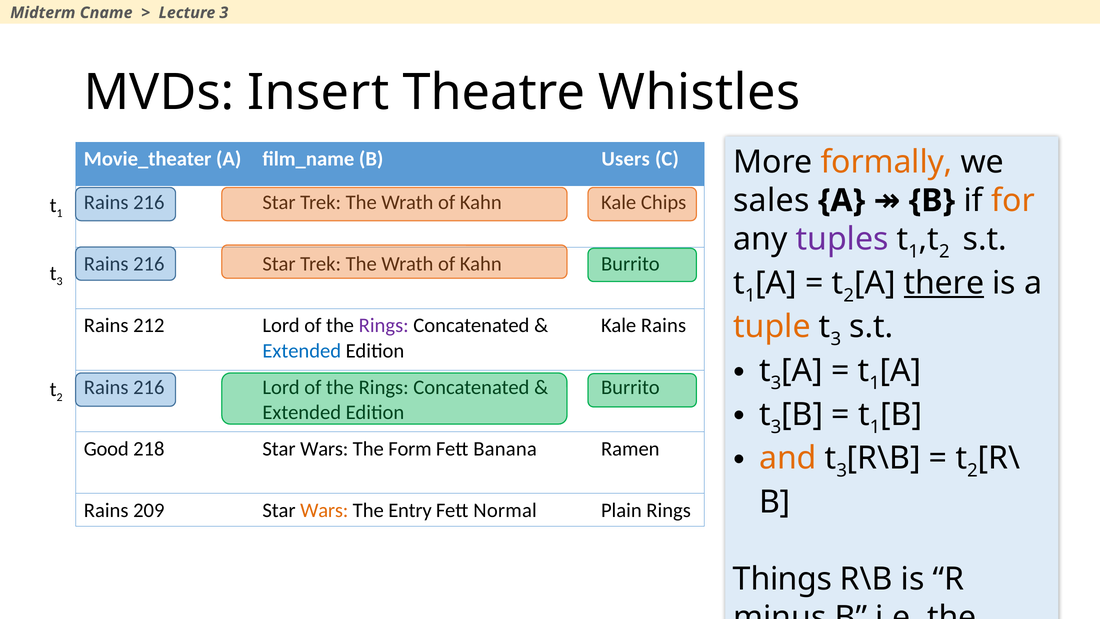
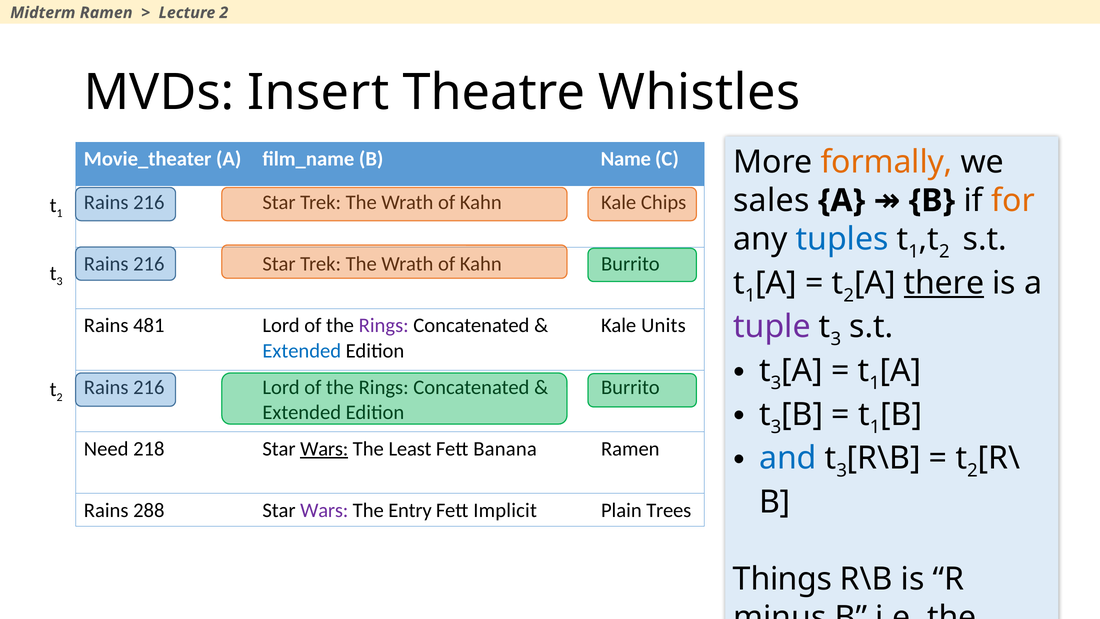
Midterm Cname: Cname -> Ramen
Lecture 3: 3 -> 2
Users: Users -> Name
tuples colour: purple -> blue
212: 212 -> 481
Kale Rains: Rains -> Units
tuple colour: orange -> purple
Good: Good -> Need
Wars at (324, 449) underline: none -> present
Form: Form -> Least
and colour: orange -> blue
209: 209 -> 288
Wars at (324, 510) colour: orange -> purple
Normal: Normal -> Implicit
Plain Rings: Rings -> Trees
